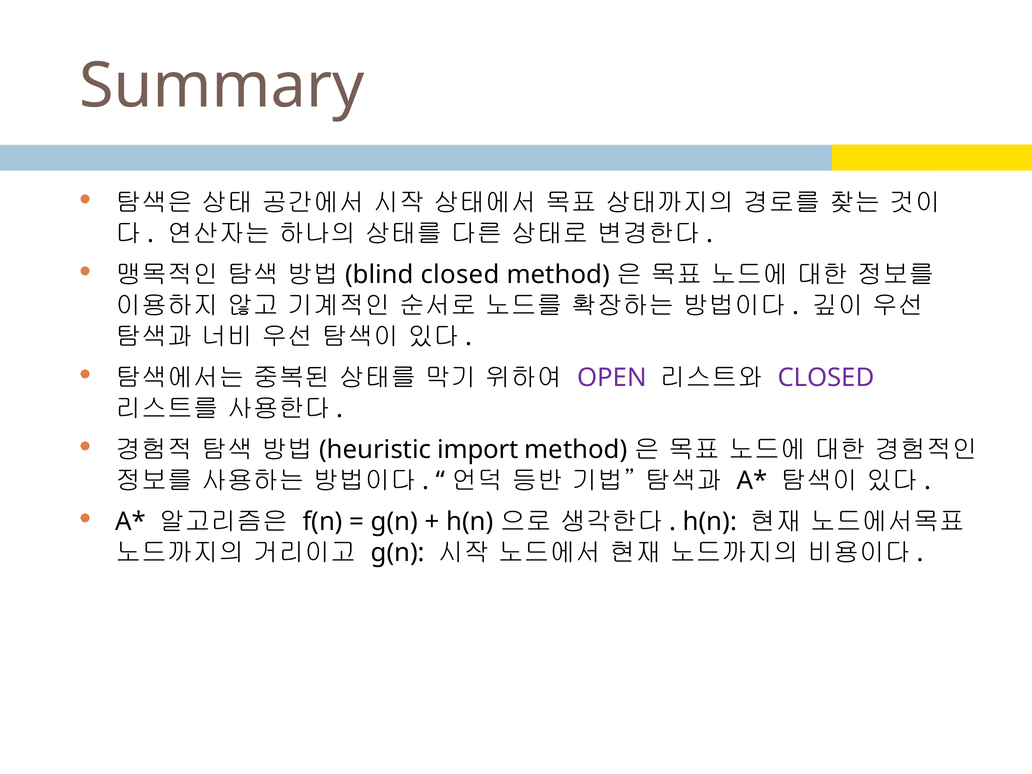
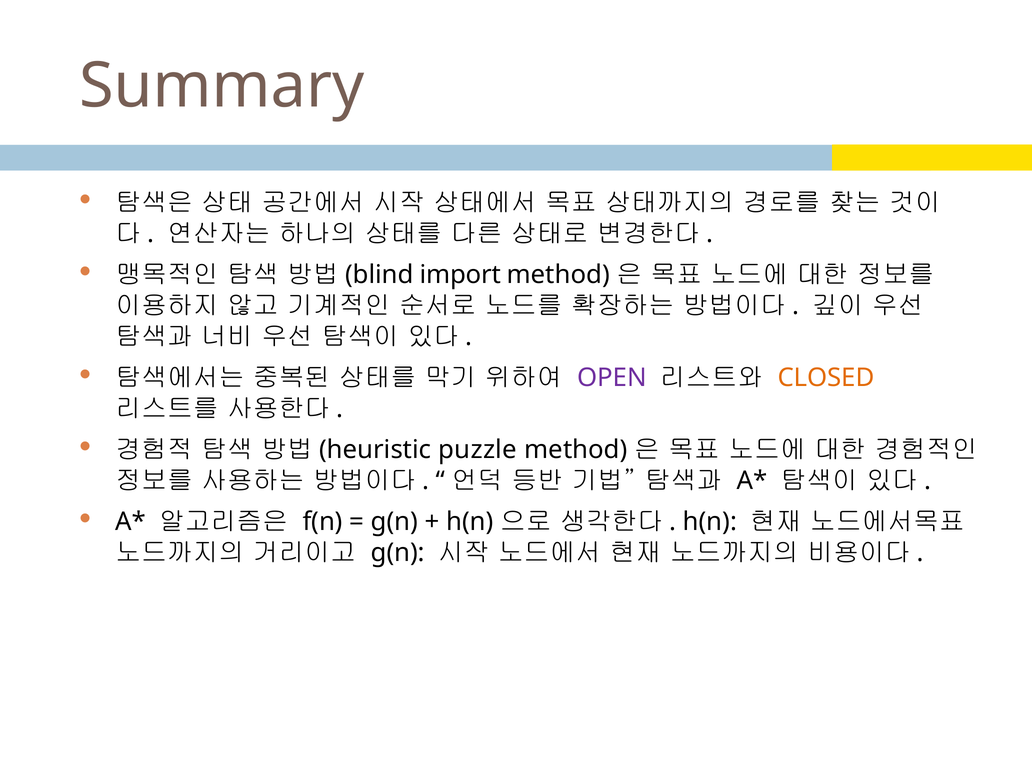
closed at (460, 275): closed -> import
CLOSED at (826, 378) colour: purple -> orange
import: import -> puzzle
